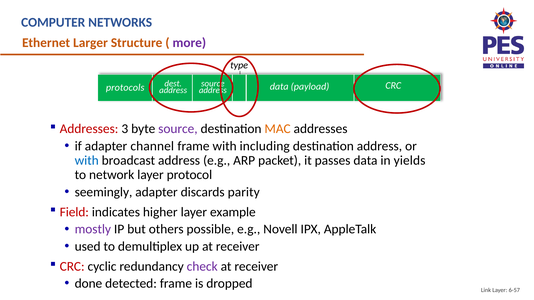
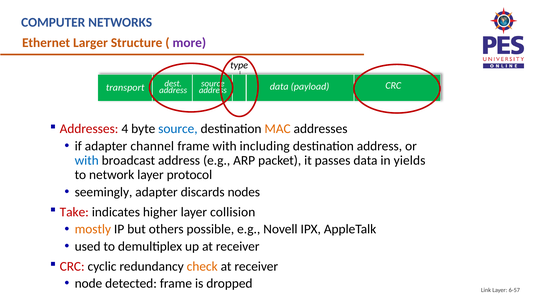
protocols: protocols -> transport
3: 3 -> 4
source at (178, 129) colour: purple -> blue
parity: parity -> nodes
Field: Field -> Take
example: example -> collision
mostly colour: purple -> orange
check colour: purple -> orange
done: done -> node
